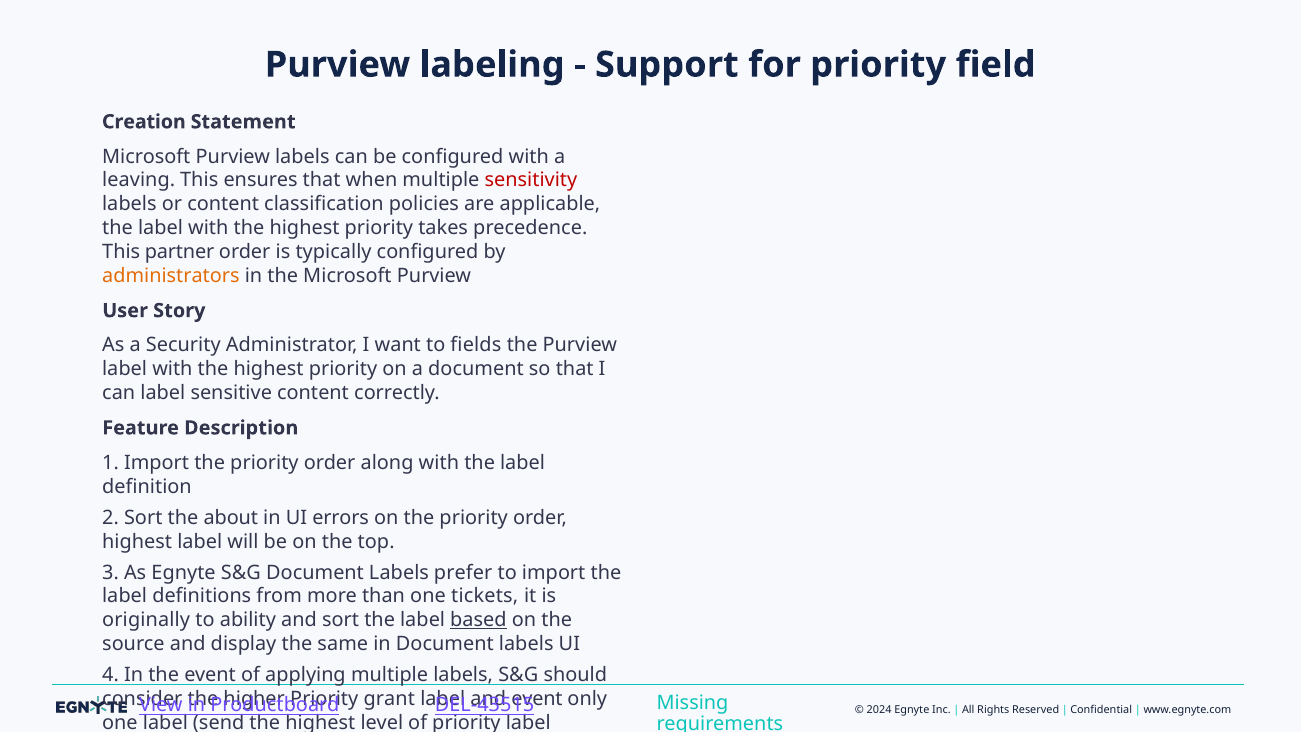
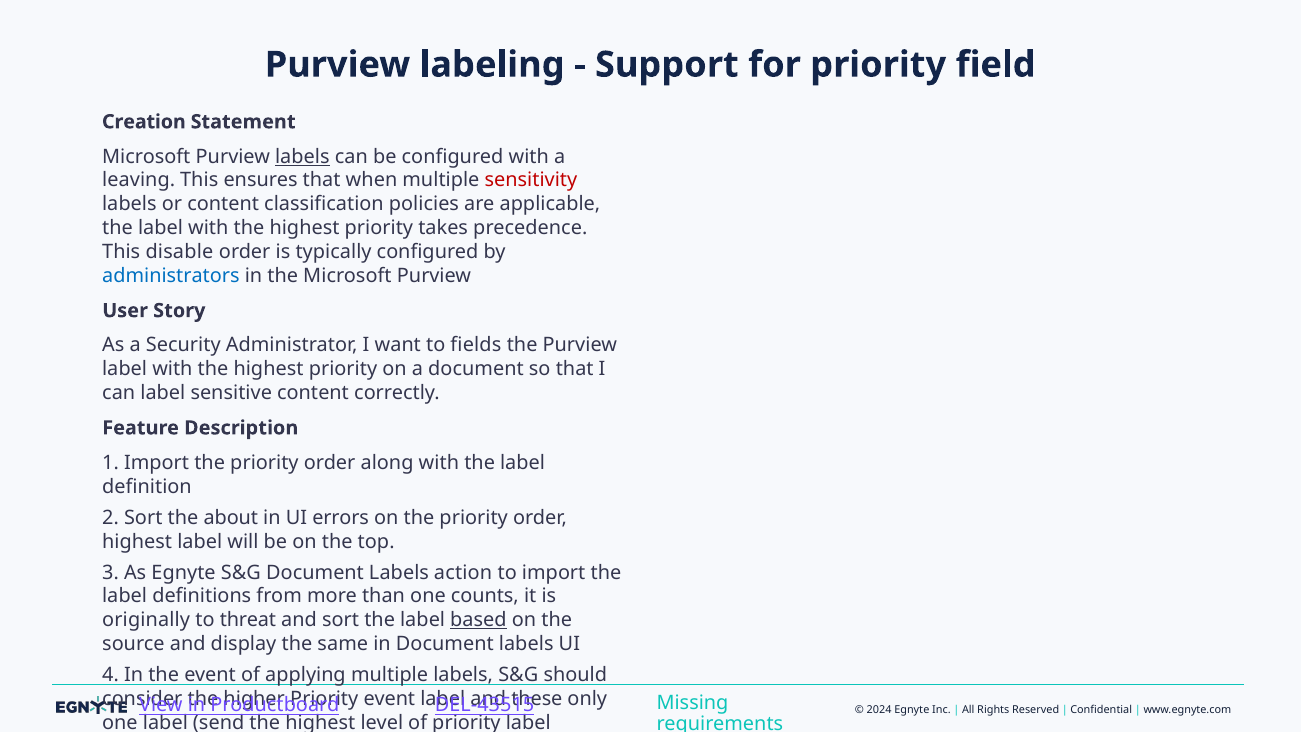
labels at (302, 157) underline: none -> present
partner: partner -> disable
administrators colour: orange -> blue
prefer: prefer -> action
tickets: tickets -> counts
ability: ability -> threat
grant at (389, 699): grant -> event
event at (537, 699): event -> these
